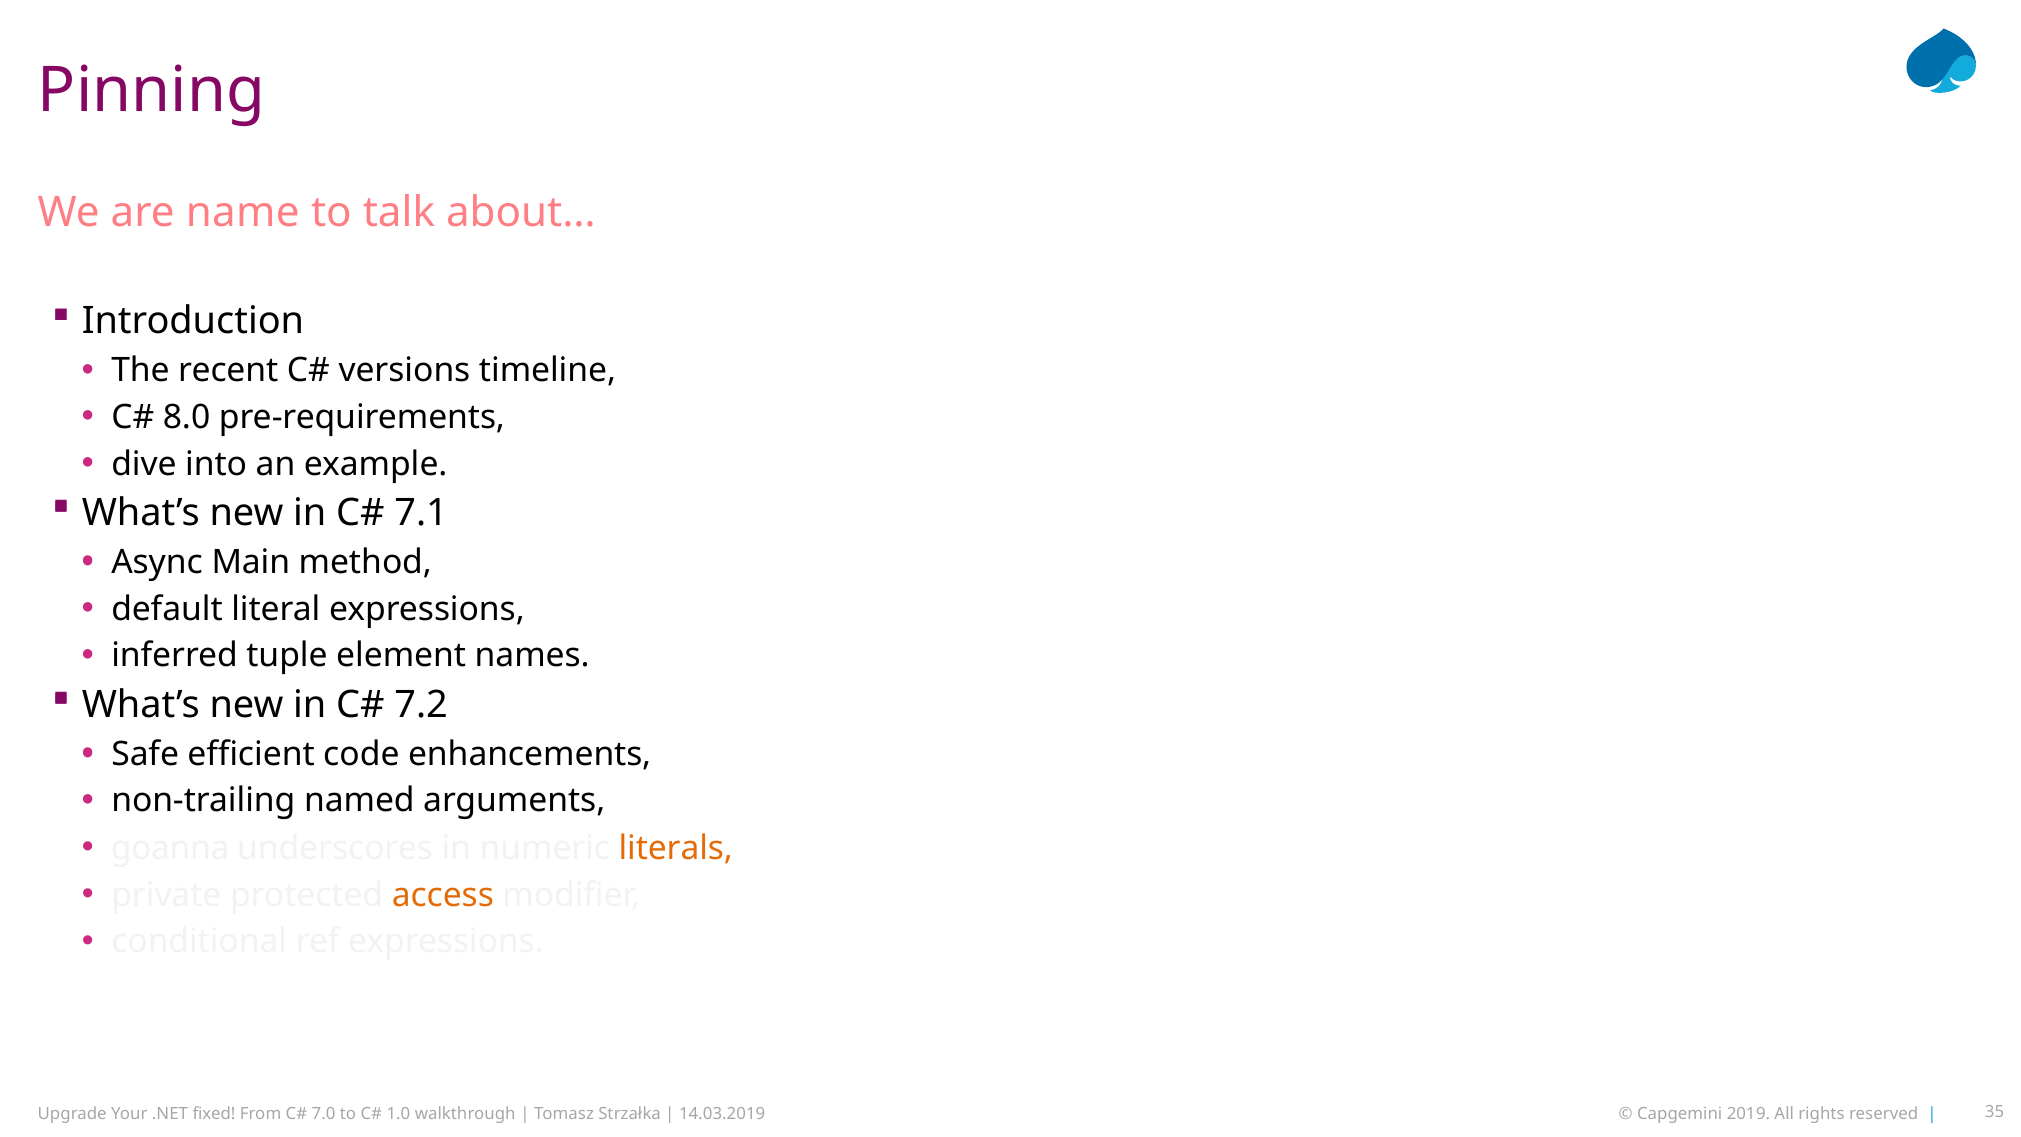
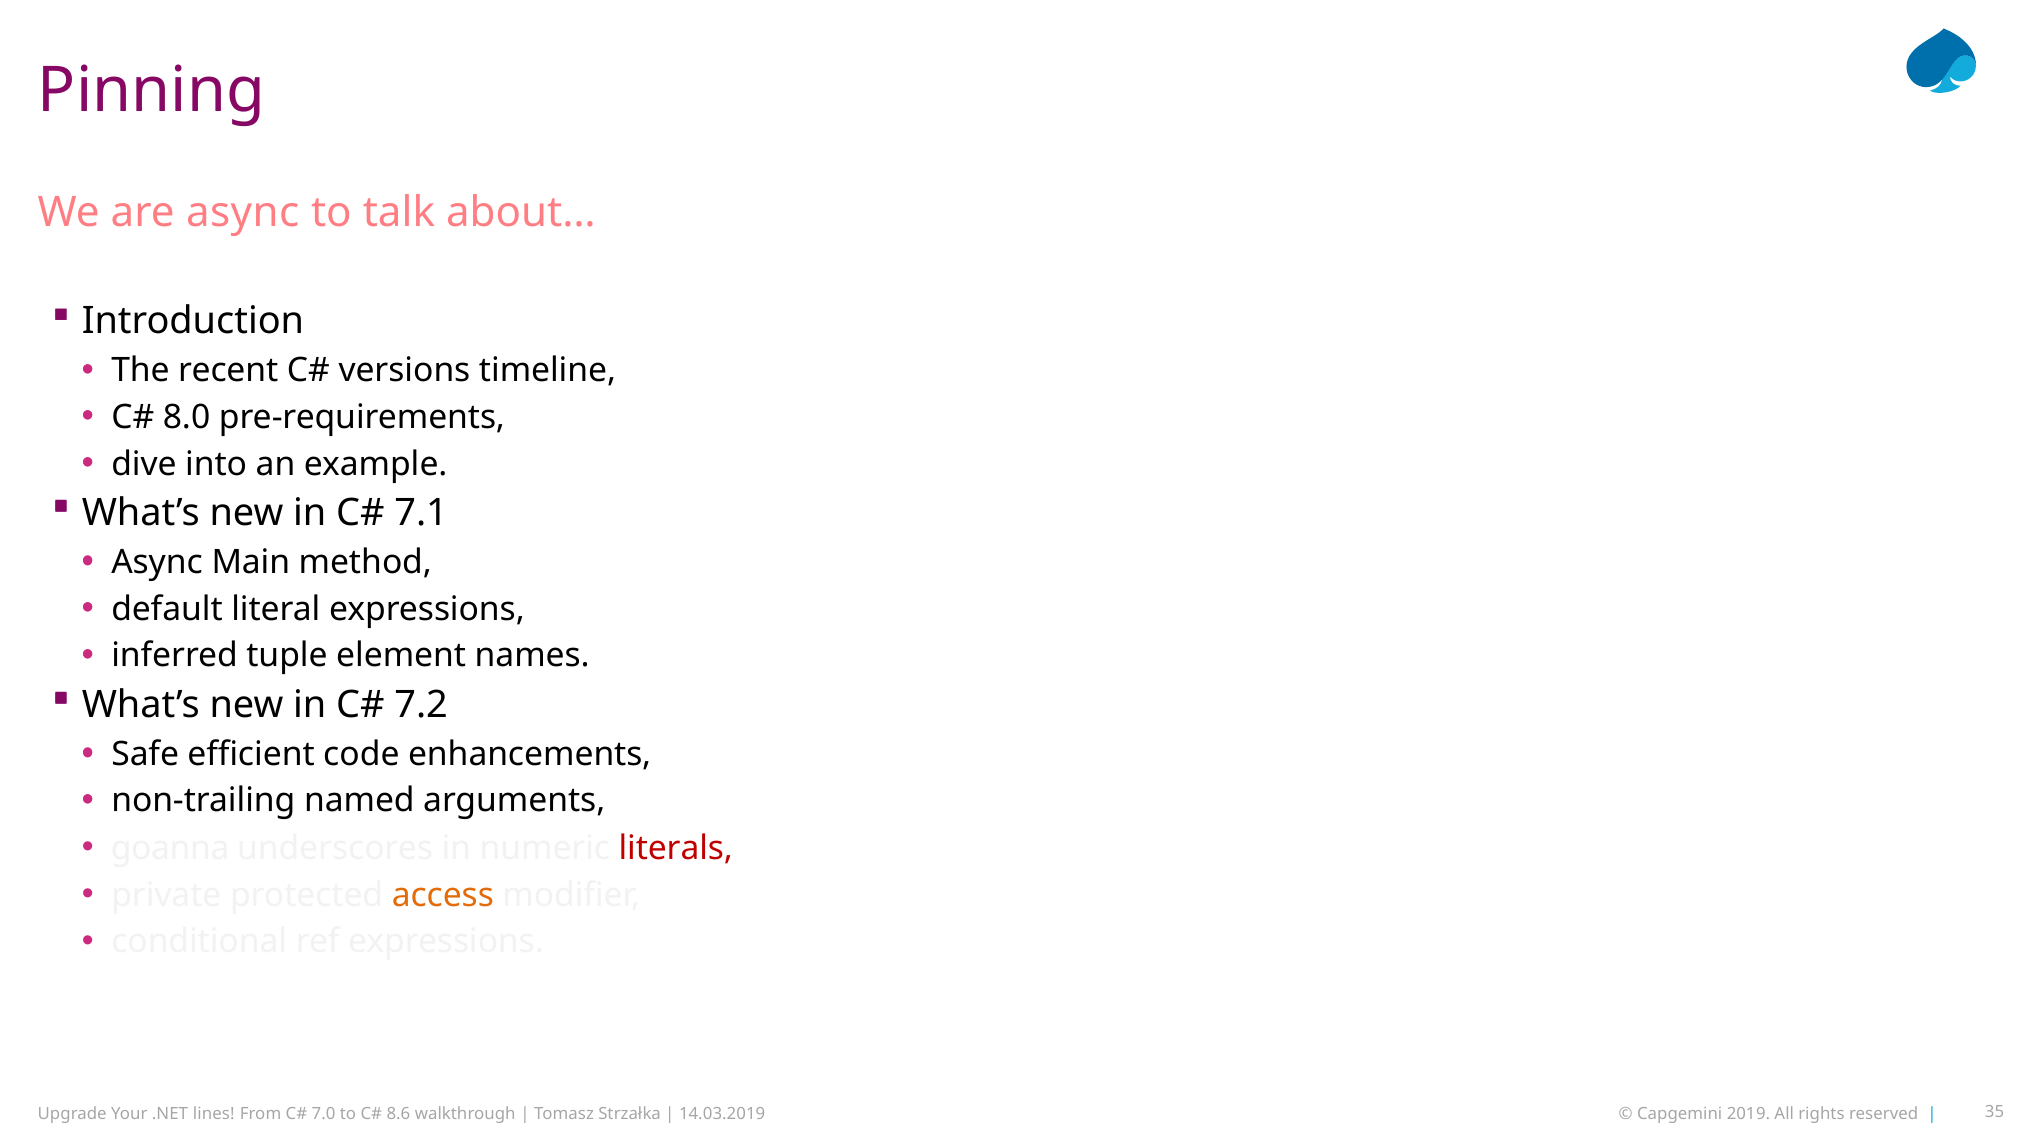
are name: name -> async
literals colour: orange -> red
fixed: fixed -> lines
1.0: 1.0 -> 8.6
